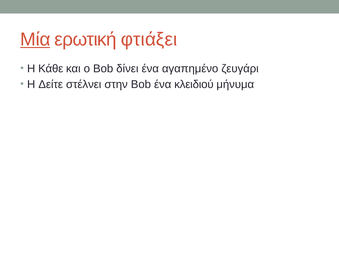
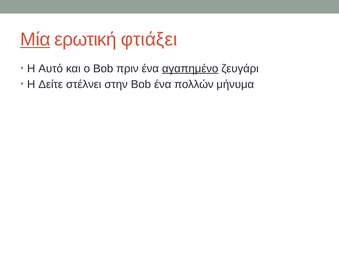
Κάθε: Κάθε -> Αυτό
δίνει: δίνει -> πριν
αγαπημένο underline: none -> present
κλειδιού: κλειδιού -> πολλών
